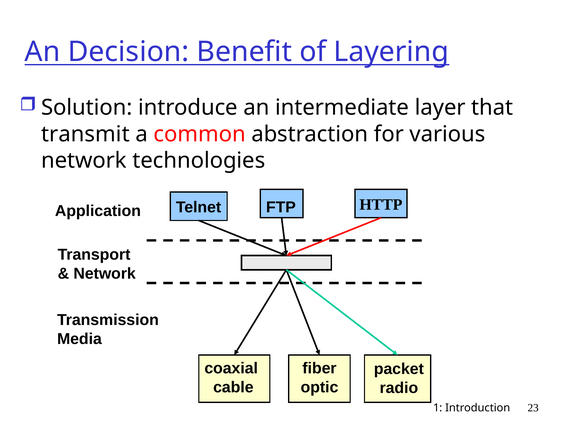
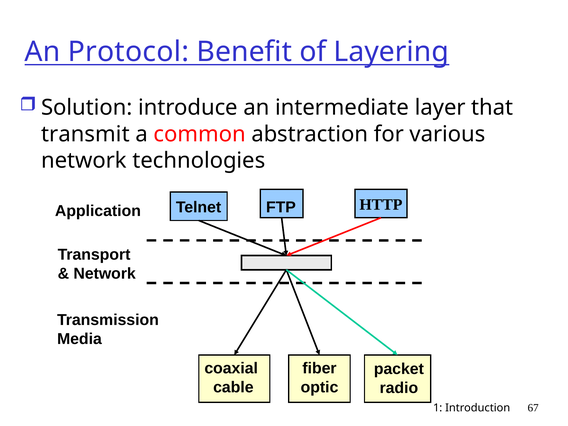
Decision: Decision -> Protocol
23: 23 -> 67
